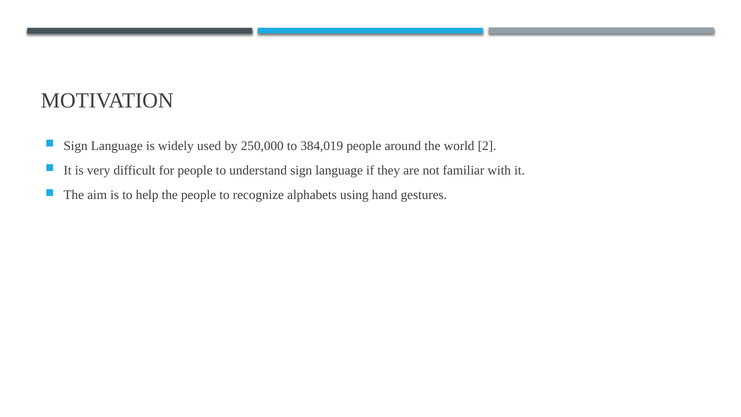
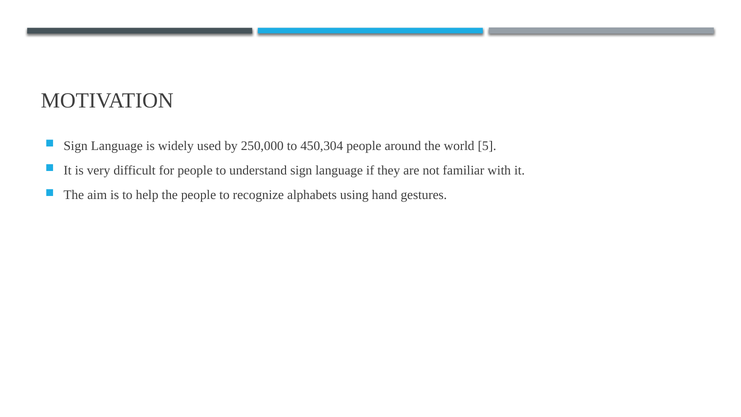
384,019: 384,019 -> 450,304
2: 2 -> 5
